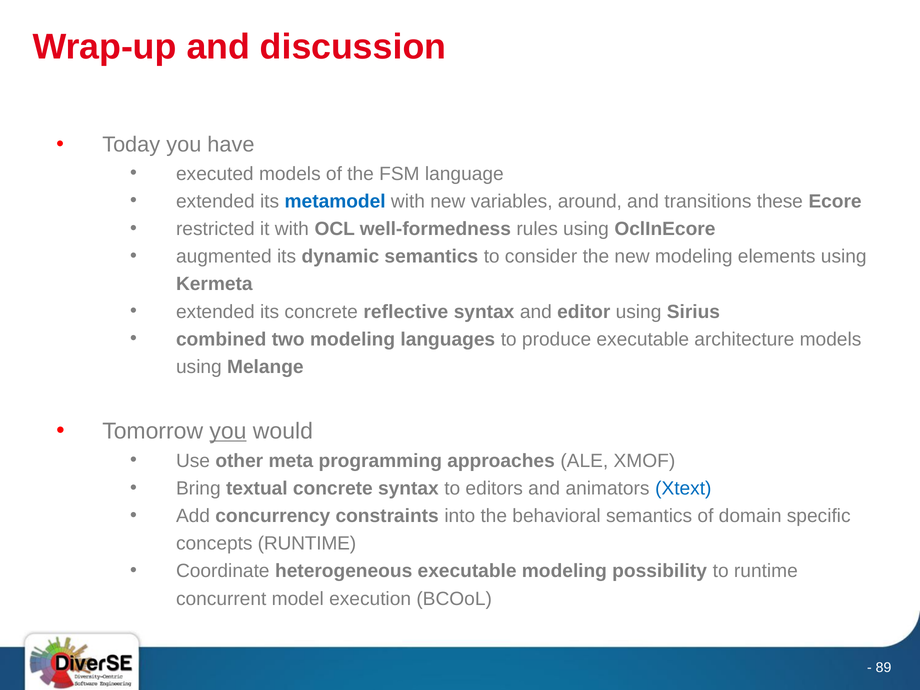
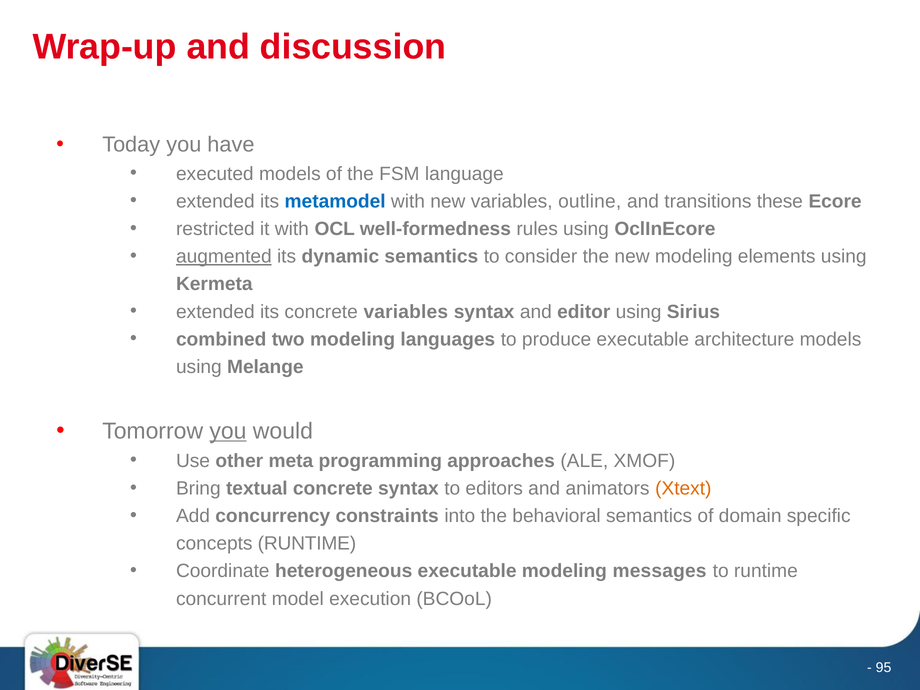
around: around -> outline
augmented underline: none -> present
concrete reflective: reflective -> variables
Xtext colour: blue -> orange
possibility: possibility -> messages
89: 89 -> 95
